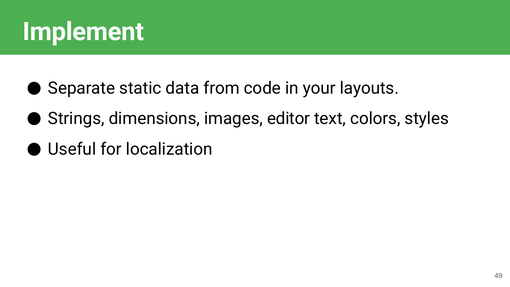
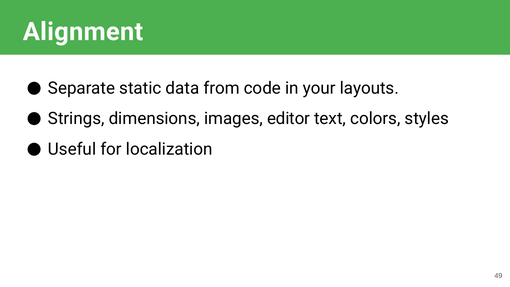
Implement: Implement -> Alignment
